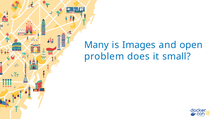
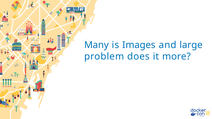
open: open -> large
small: small -> more
